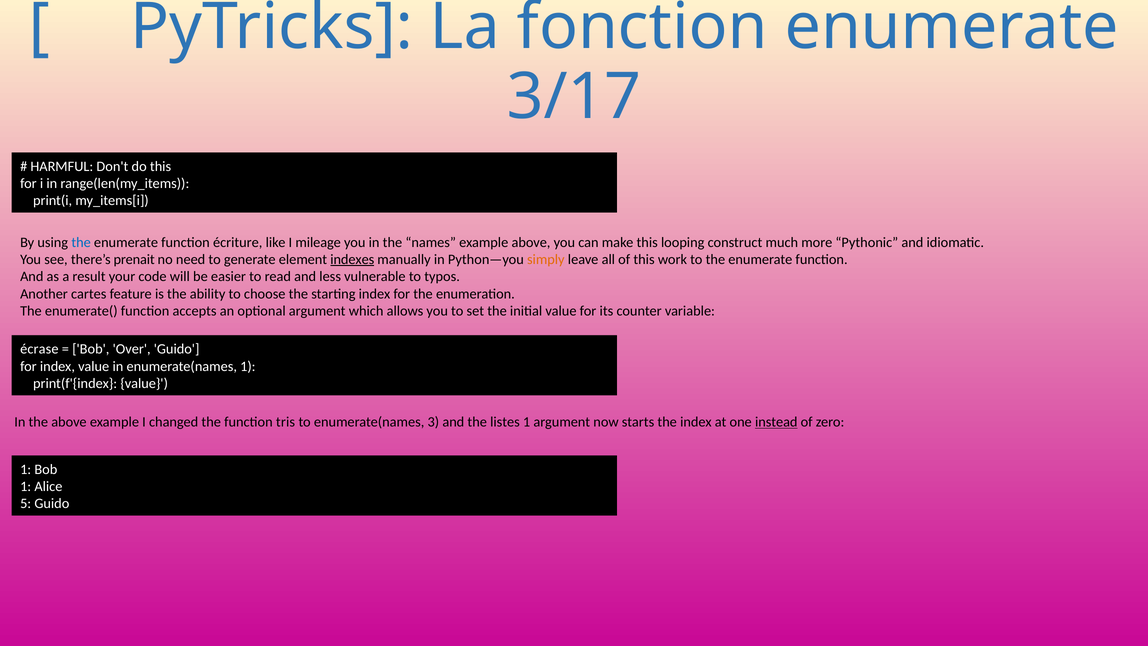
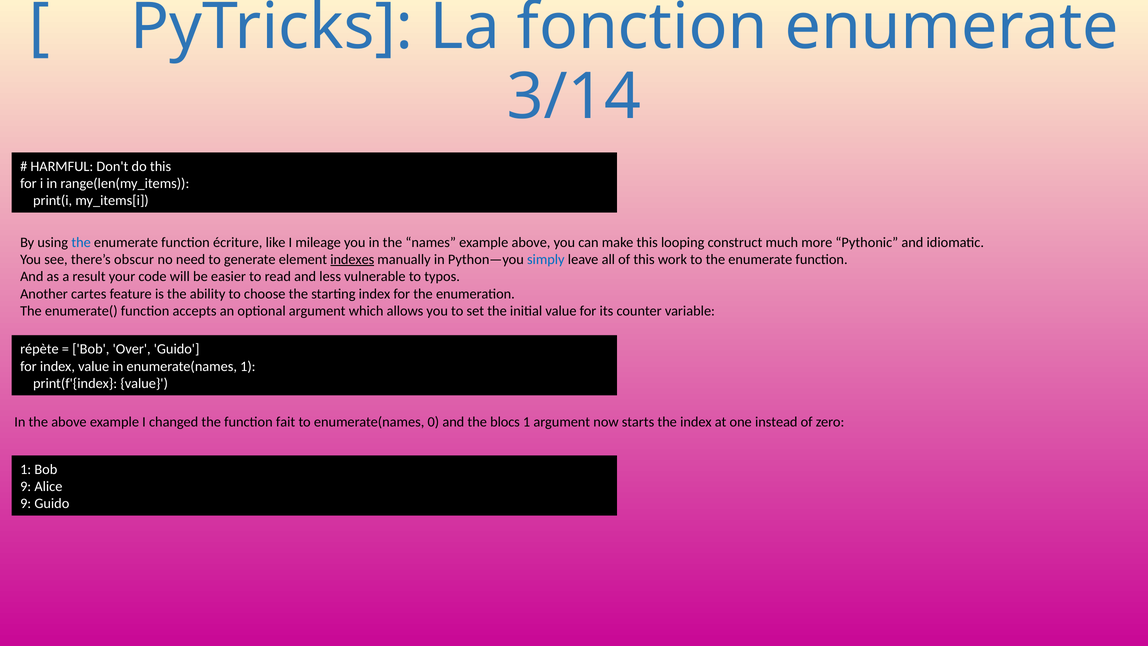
3/17: 3/17 -> 3/14
prenait: prenait -> obscur
simply colour: orange -> blue
écrase: écrase -> répète
tris: tris -> fait
3: 3 -> 0
listes: listes -> blocs
instead underline: present -> none
1 at (26, 486): 1 -> 9
5 at (26, 504): 5 -> 9
